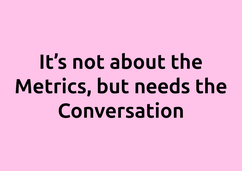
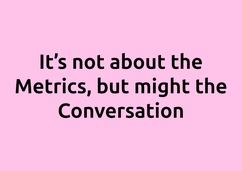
needs: needs -> might
